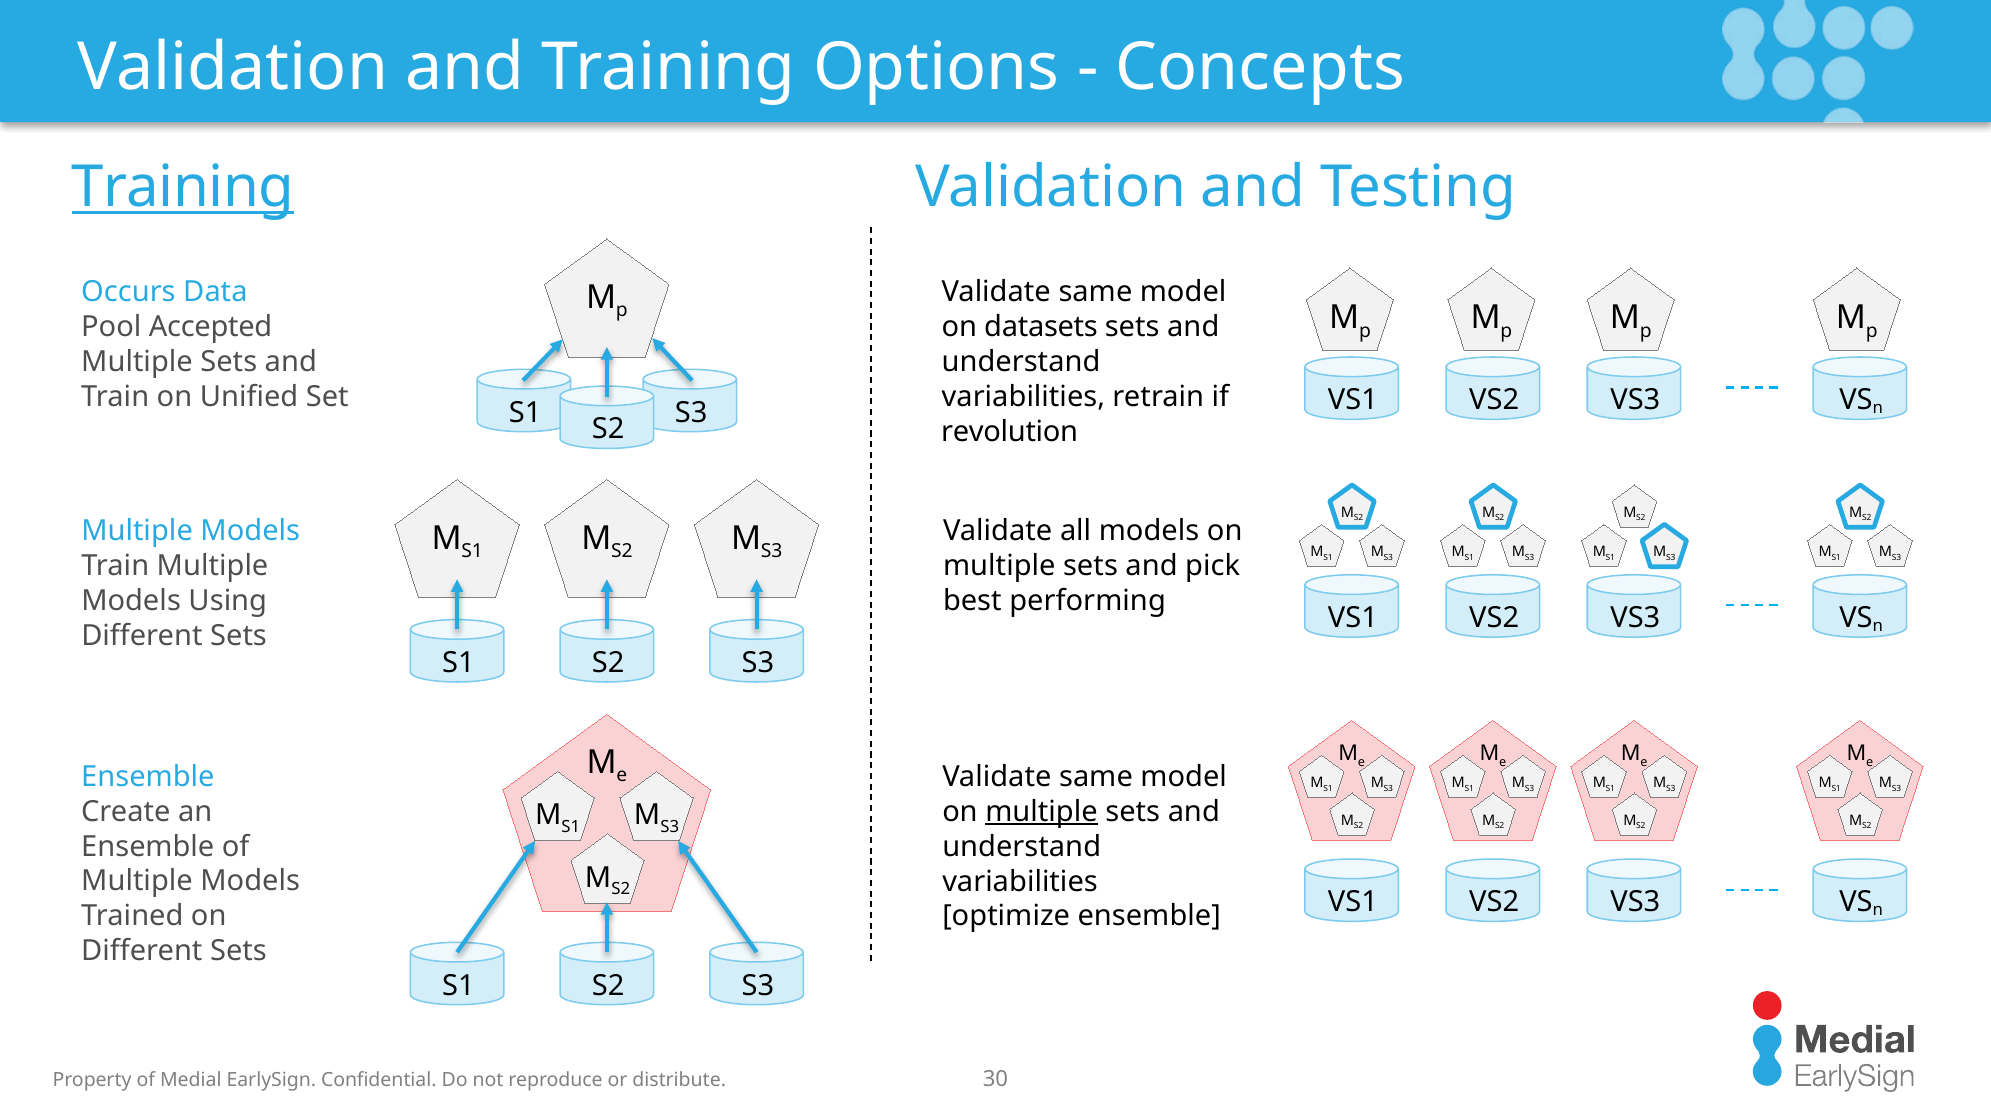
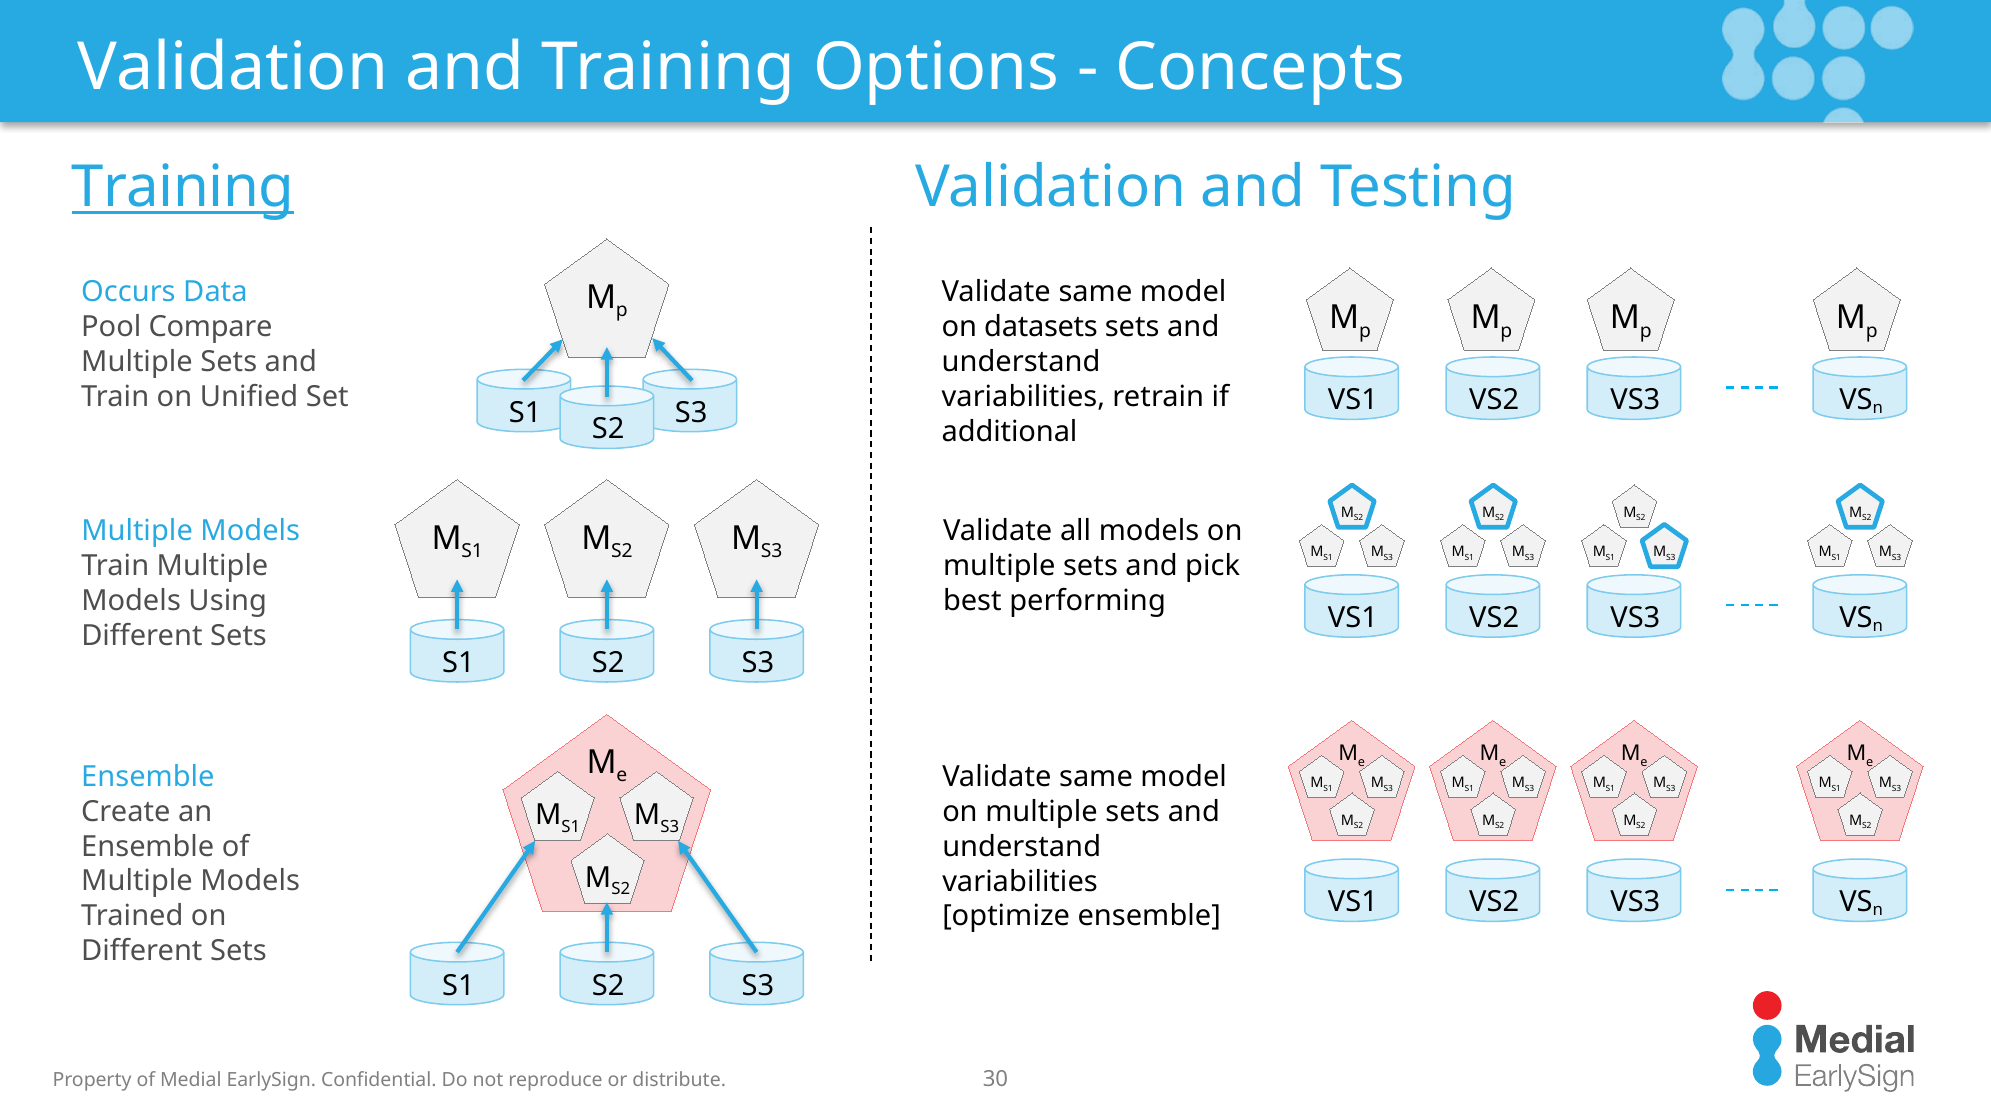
Accepted: Accepted -> Compare
revolution: revolution -> additional
multiple at (1041, 812) underline: present -> none
